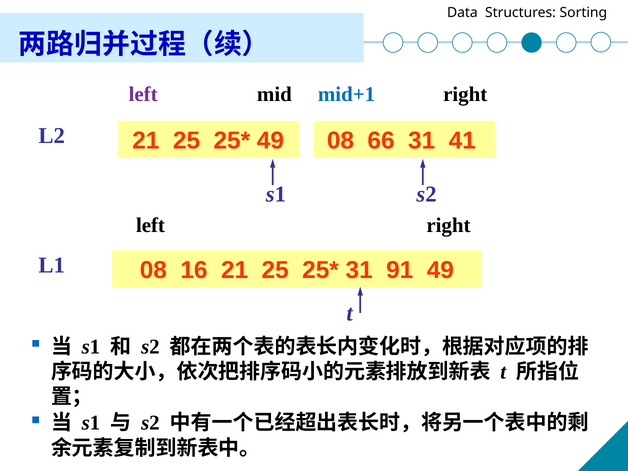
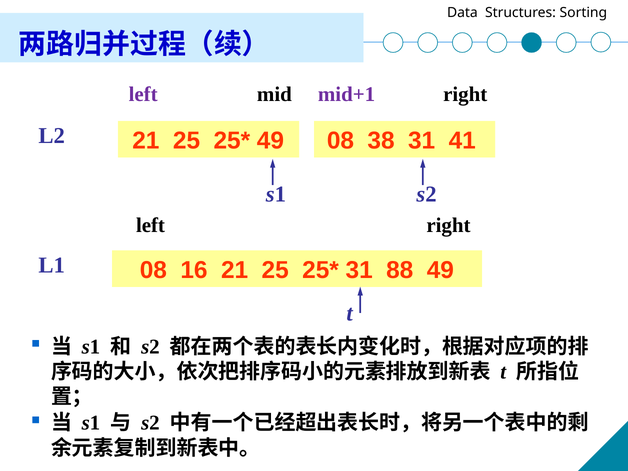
mid+1 colour: blue -> purple
66: 66 -> 38
91: 91 -> 88
